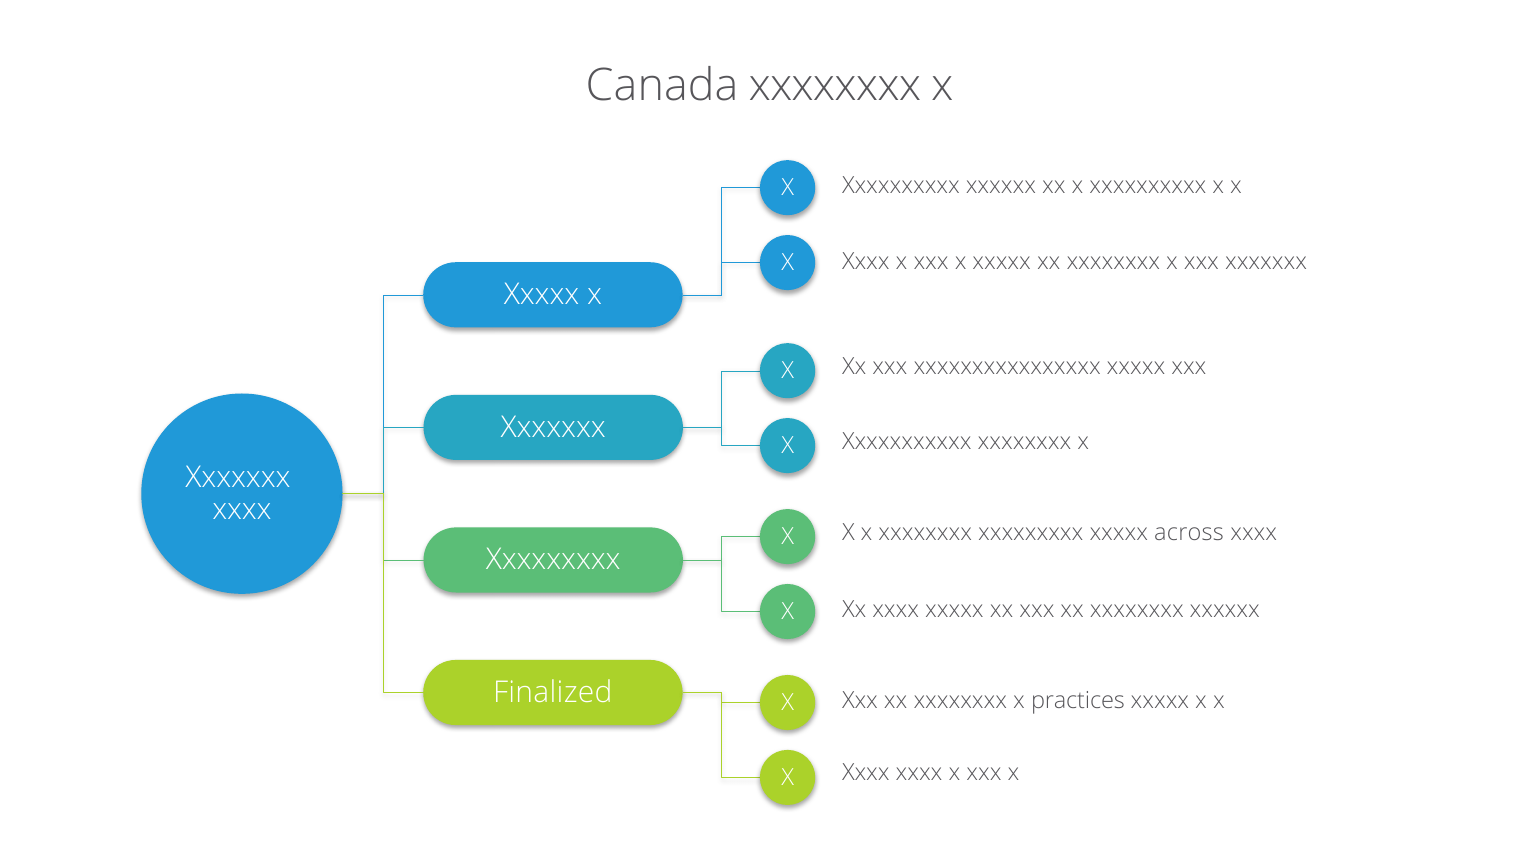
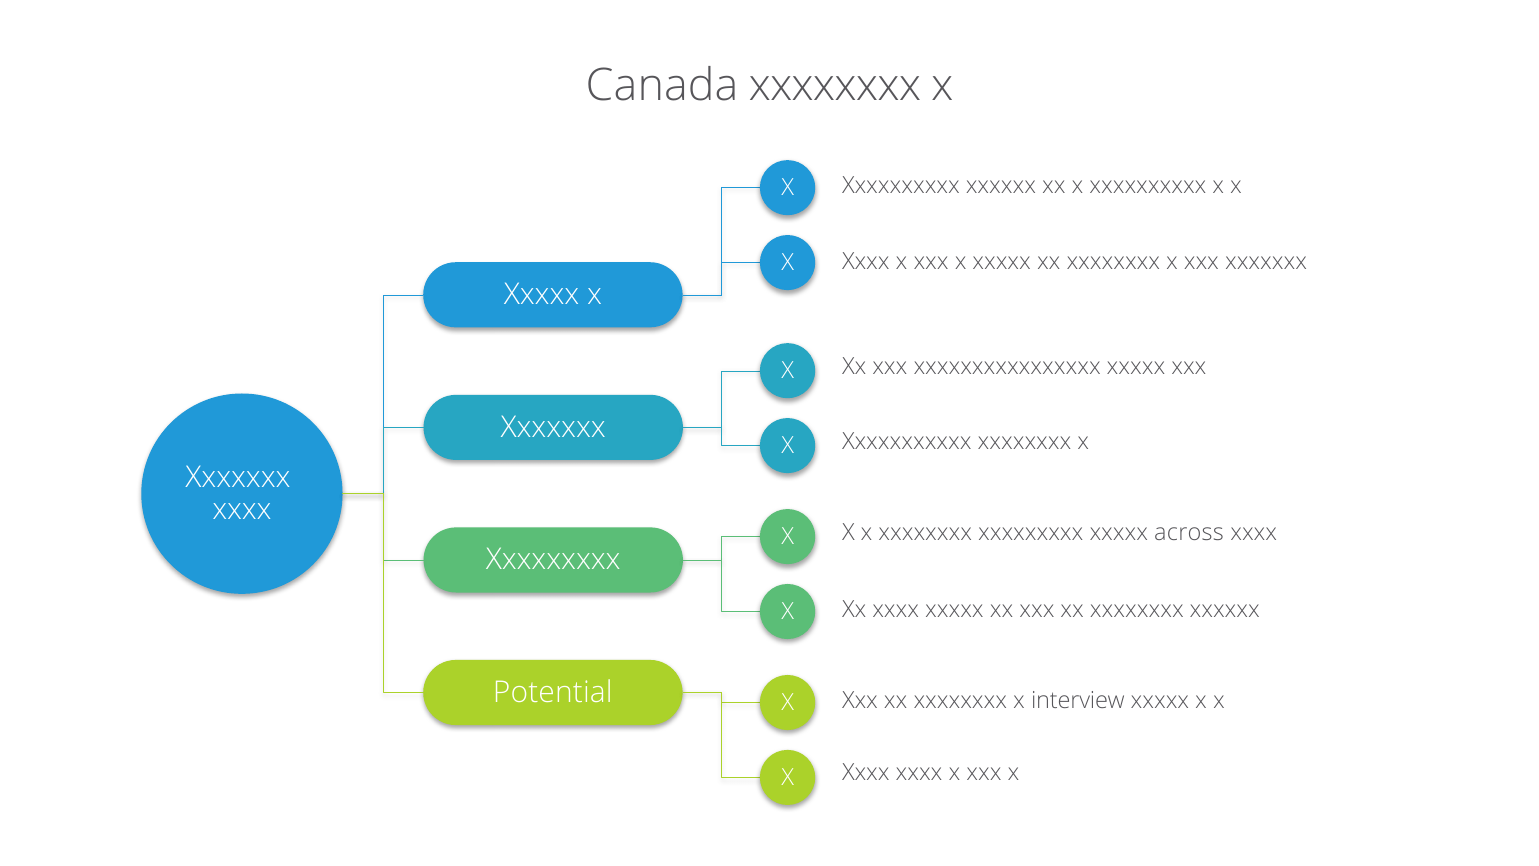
Finalized: Finalized -> Potential
practices: practices -> interview
